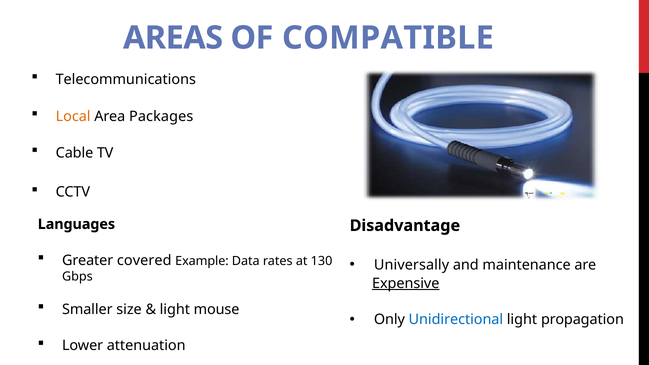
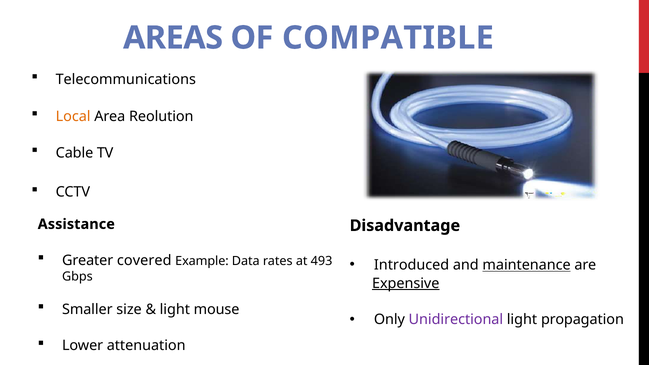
Packages: Packages -> Reolution
Languages: Languages -> Assistance
130: 130 -> 493
Universally: Universally -> Introduced
maintenance underline: none -> present
Unidirectional colour: blue -> purple
